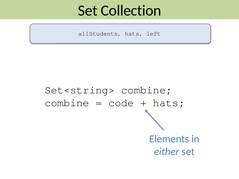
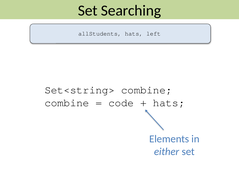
Collection: Collection -> Searching
